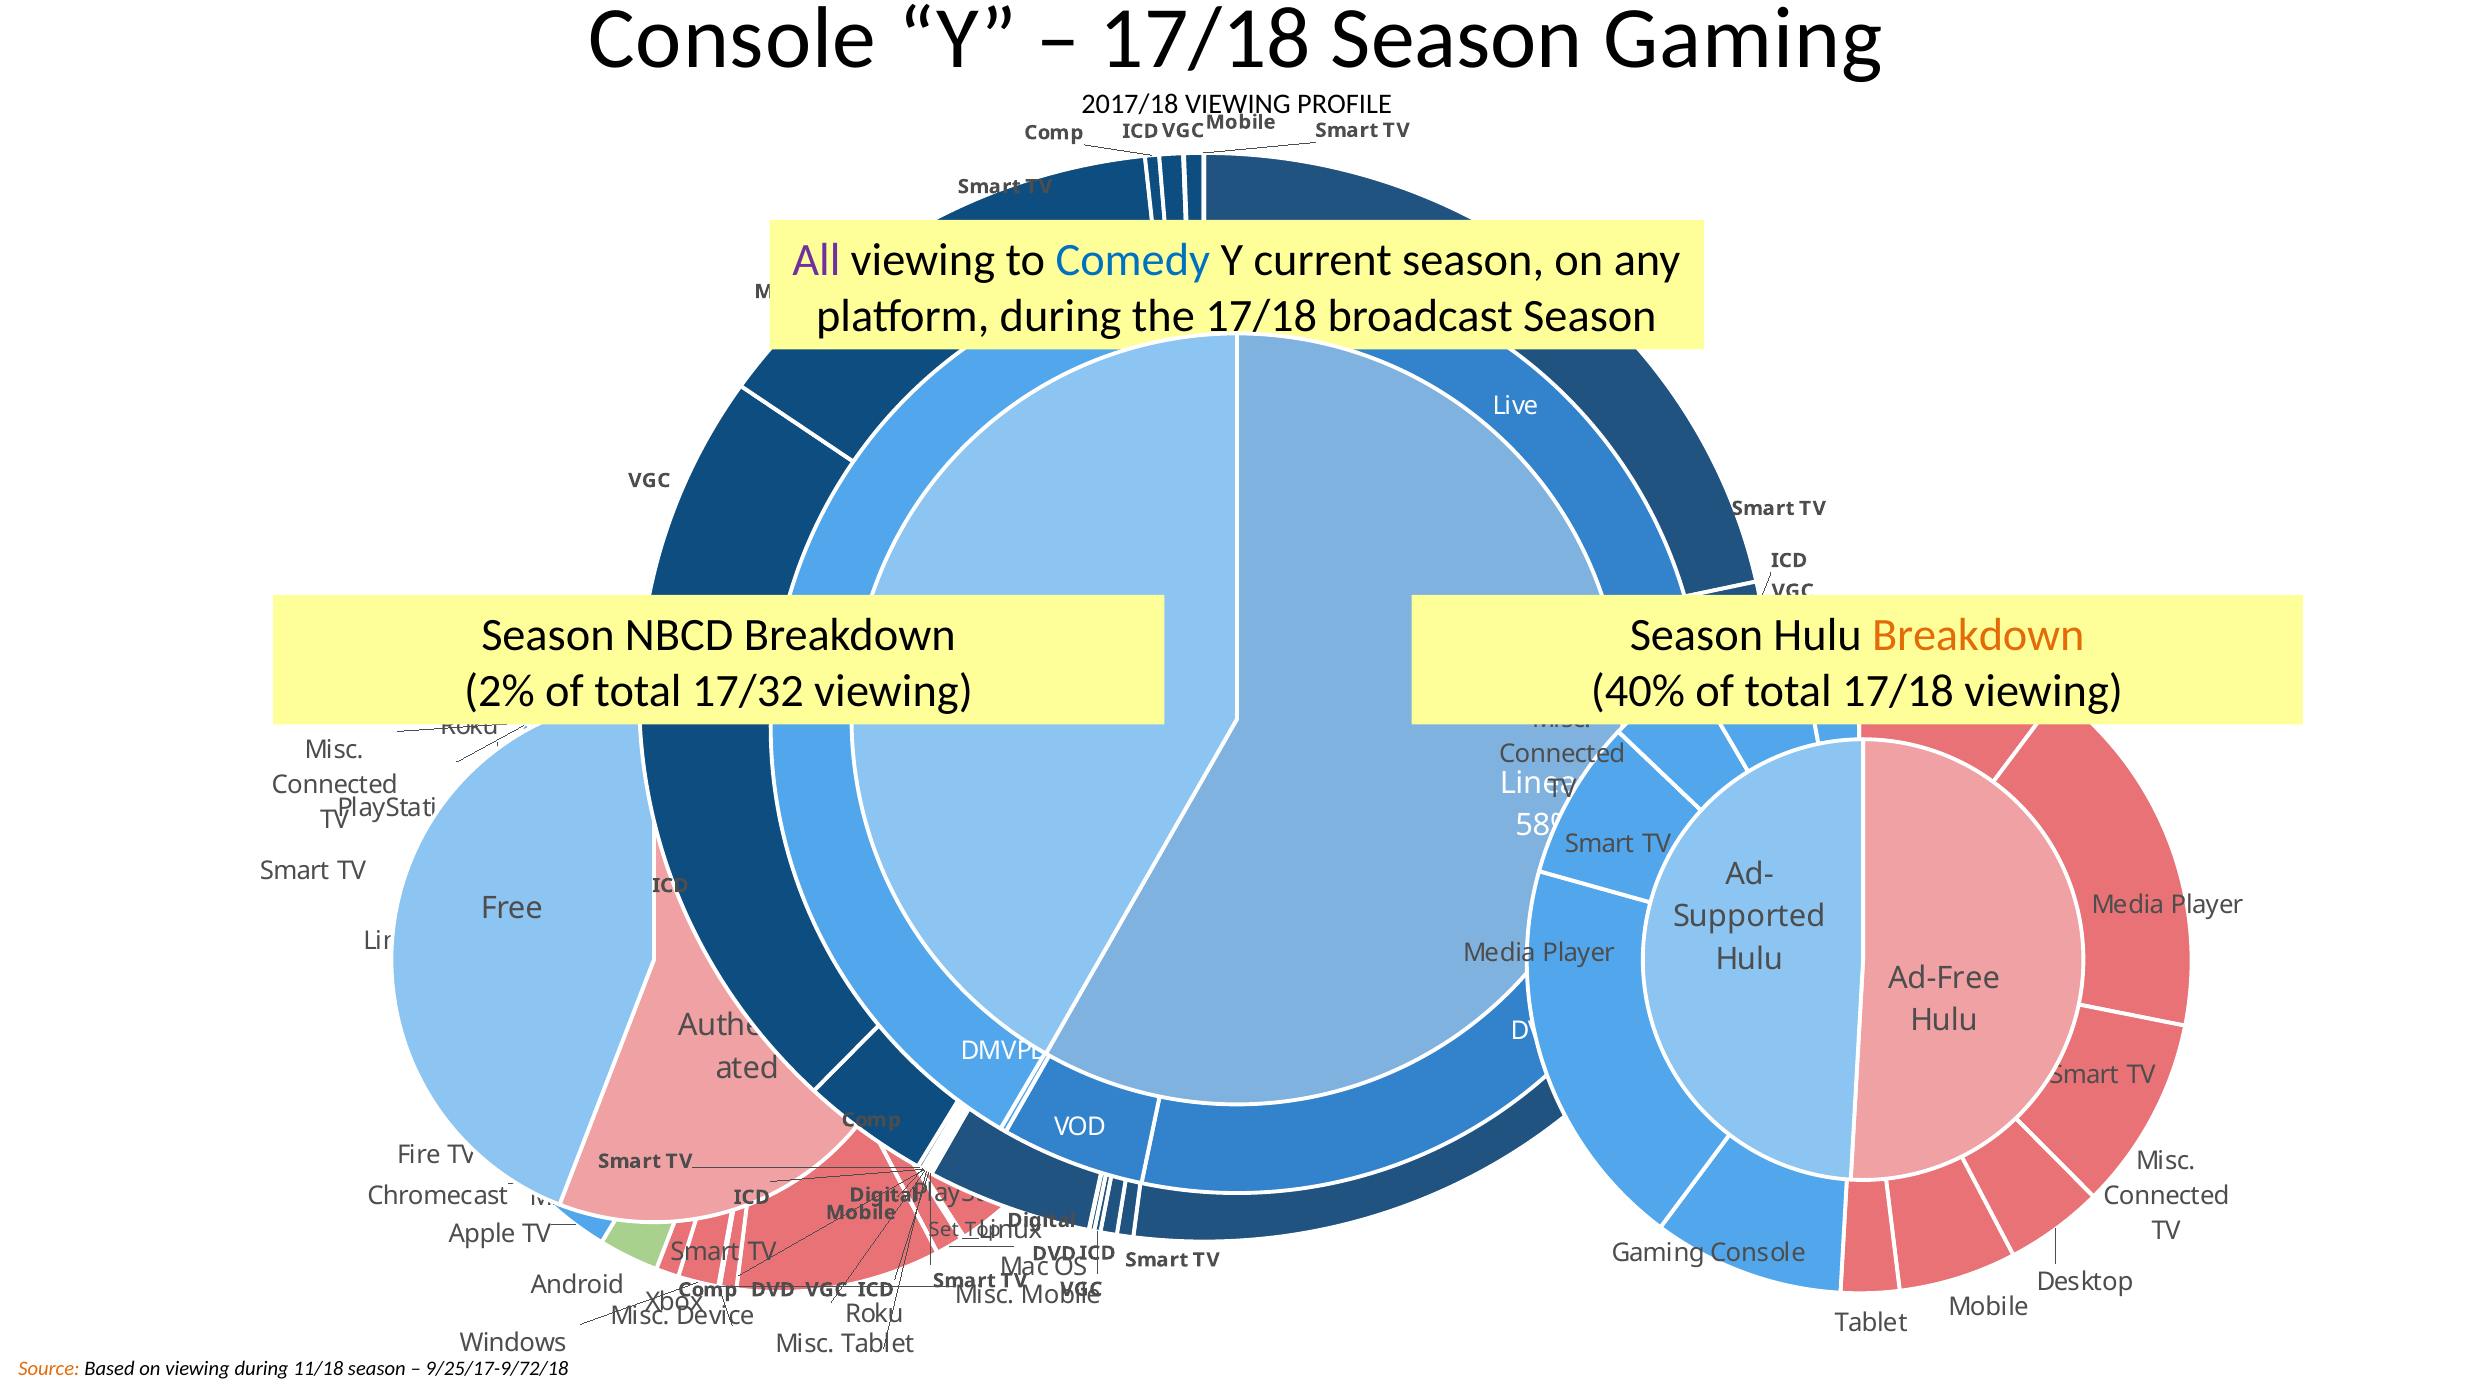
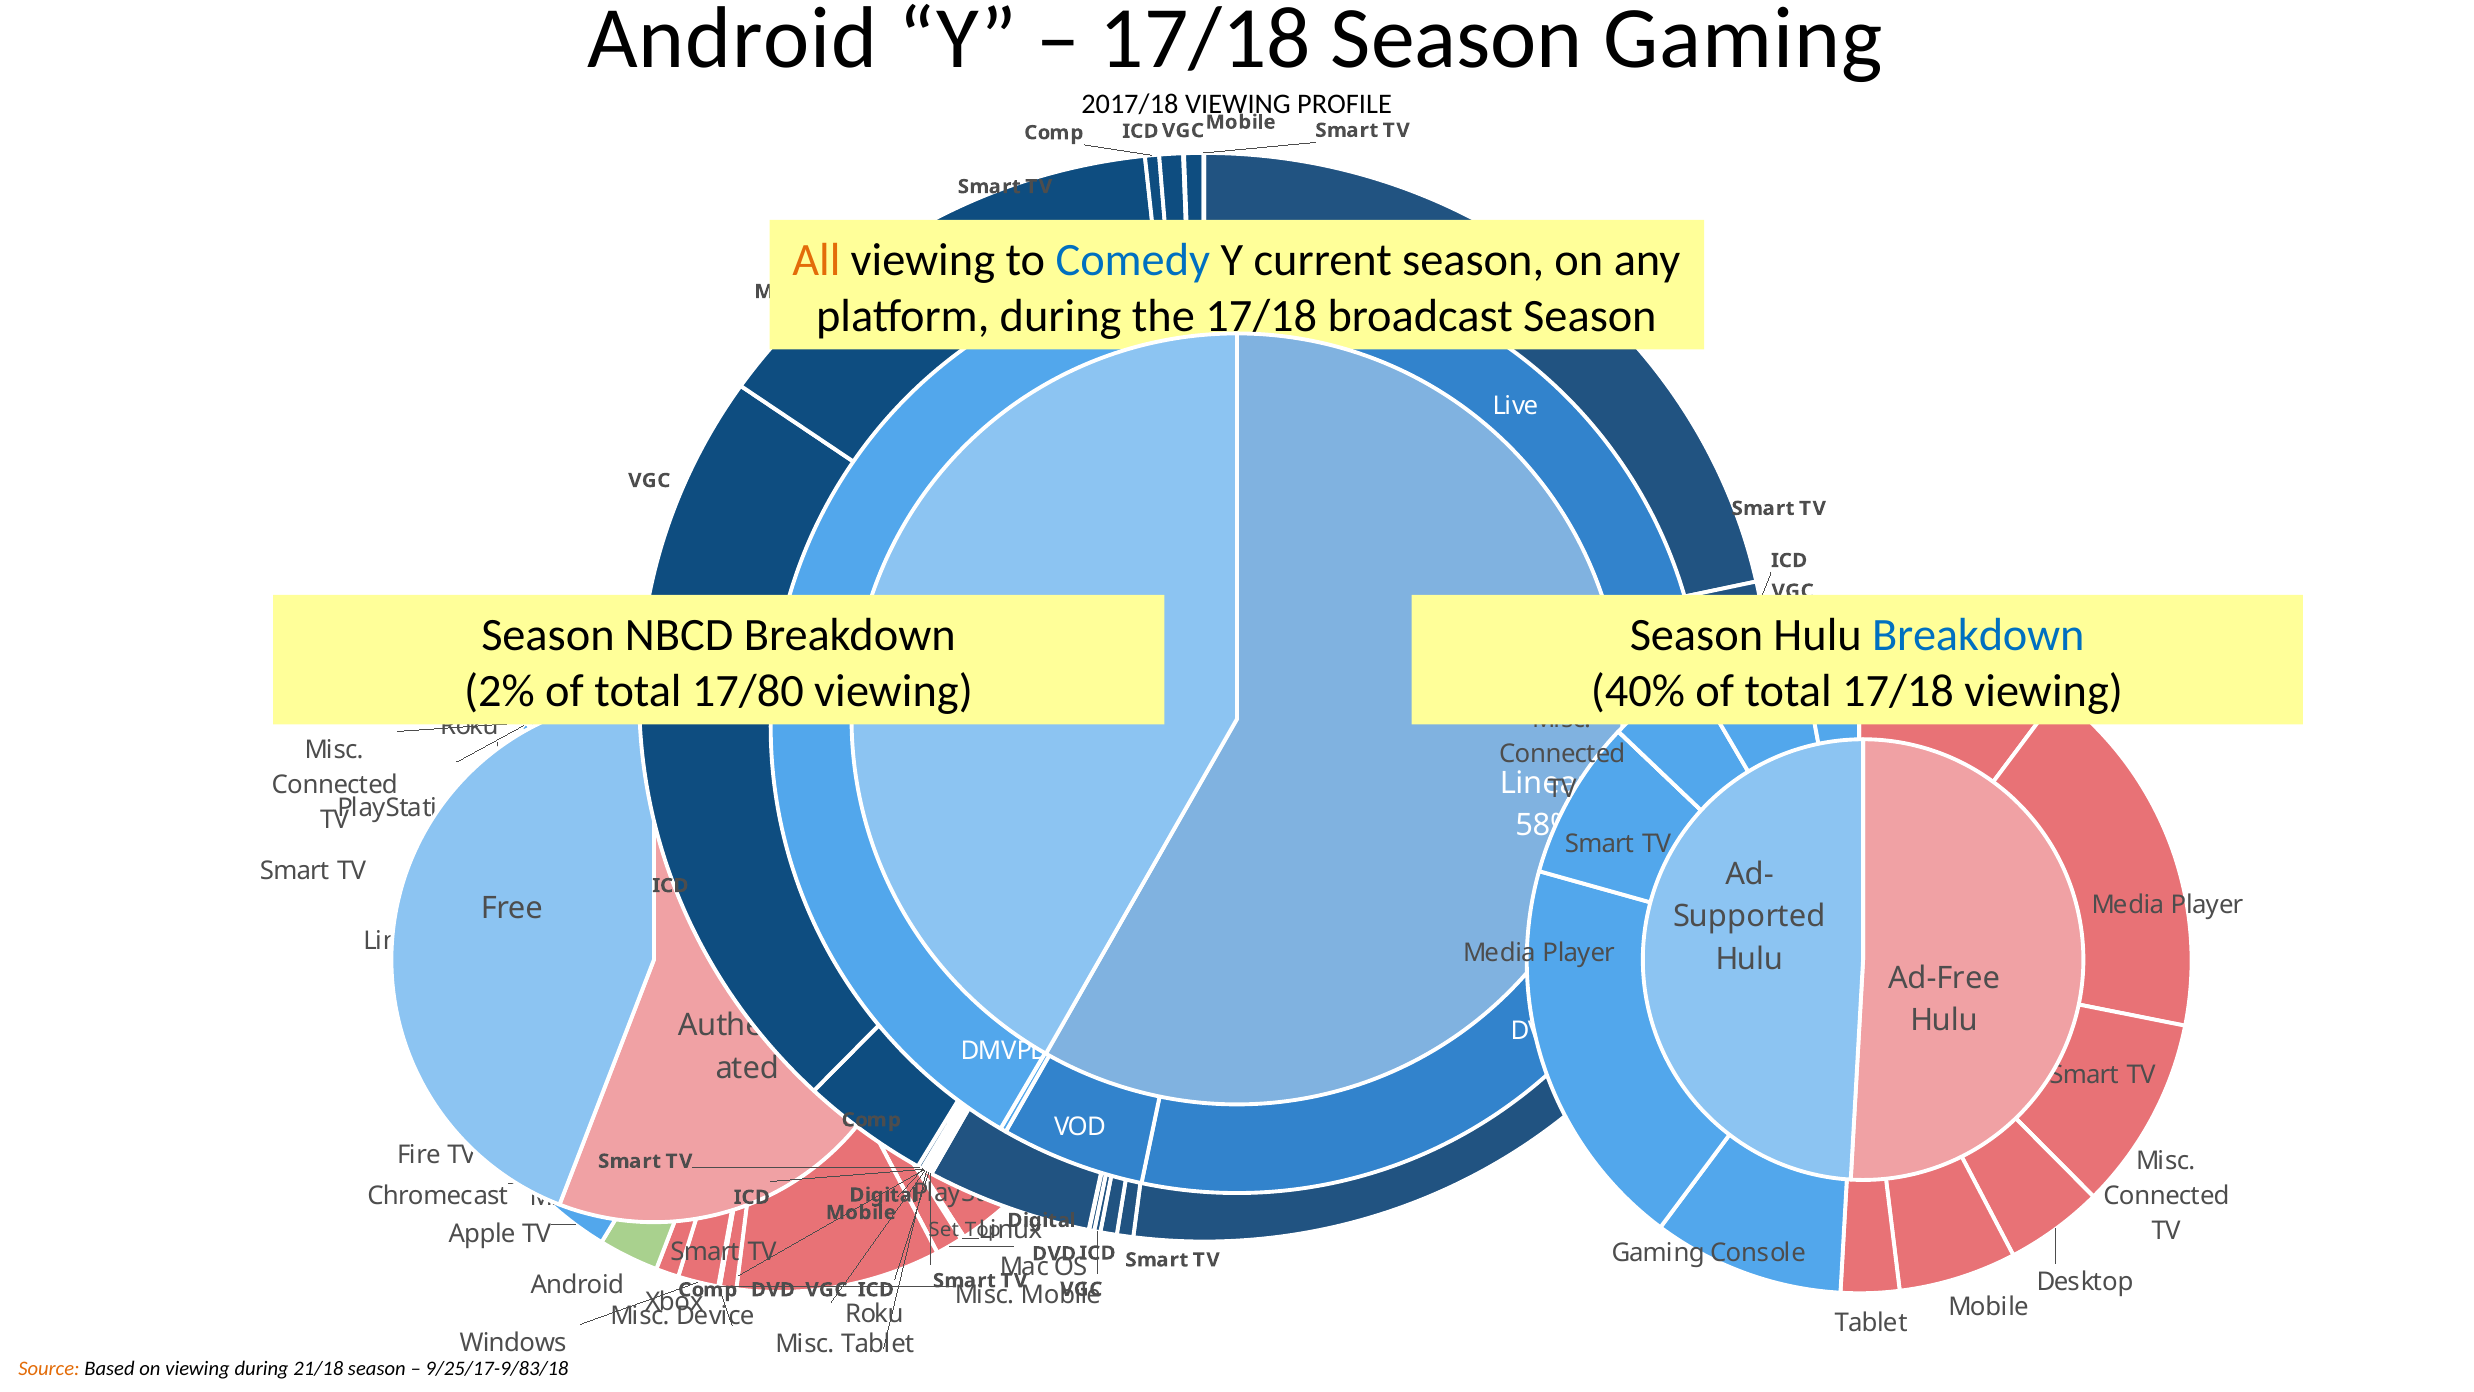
Console at (732, 38): Console -> Android
All colour: purple -> orange
Breakdown at (1978, 635) colour: orange -> blue
17/32: 17/32 -> 17/80
11/18: 11/18 -> 21/18
9/25/17-9/72/18: 9/25/17-9/72/18 -> 9/25/17-9/83/18
